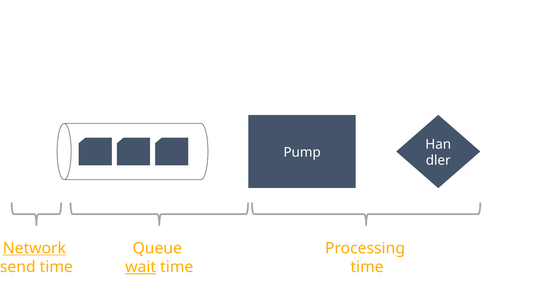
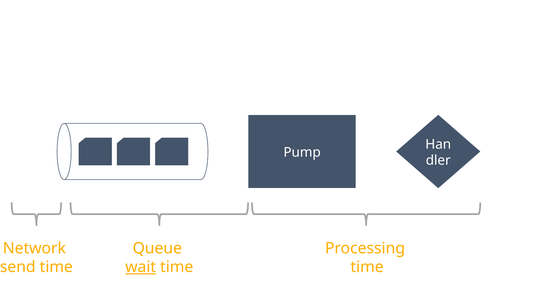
Network underline: present -> none
